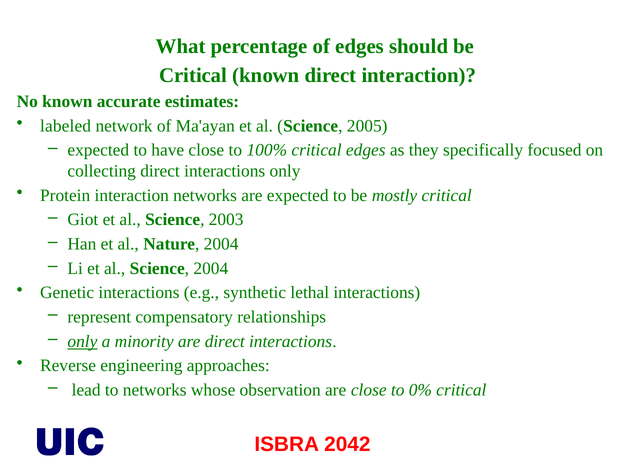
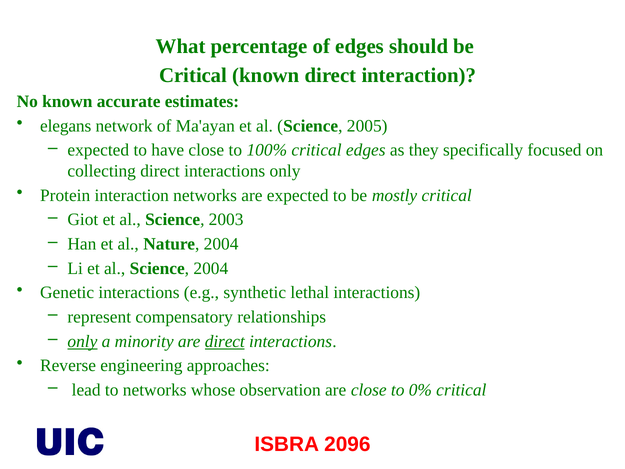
labeled: labeled -> elegans
direct at (225, 341) underline: none -> present
2042: 2042 -> 2096
